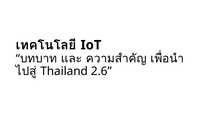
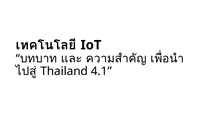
2.6: 2.6 -> 4.1
